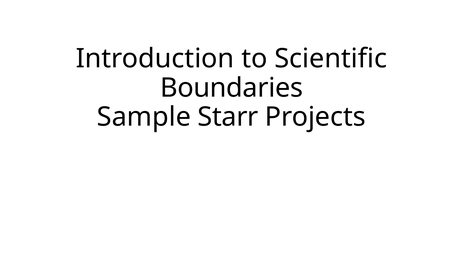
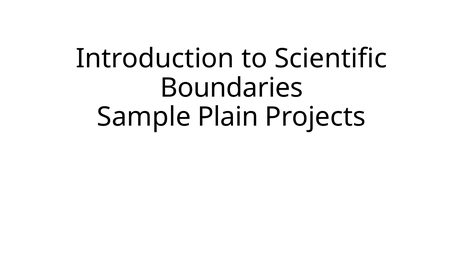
Starr: Starr -> Plain
